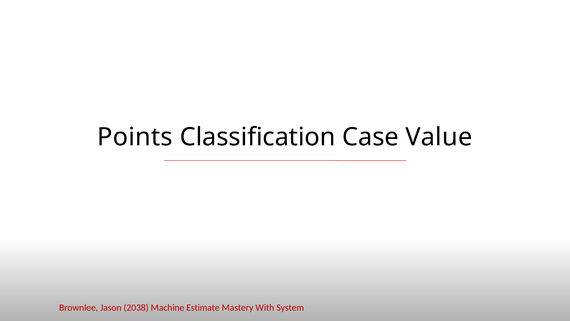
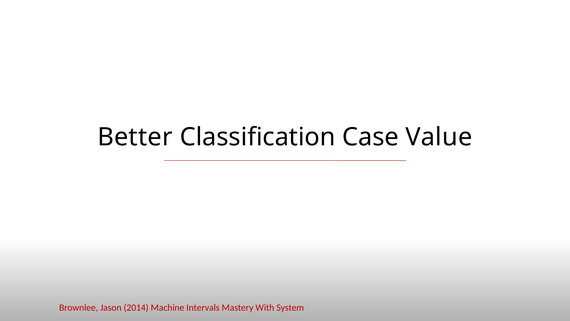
Points: Points -> Better
2038: 2038 -> 2014
Estimate: Estimate -> Intervals
